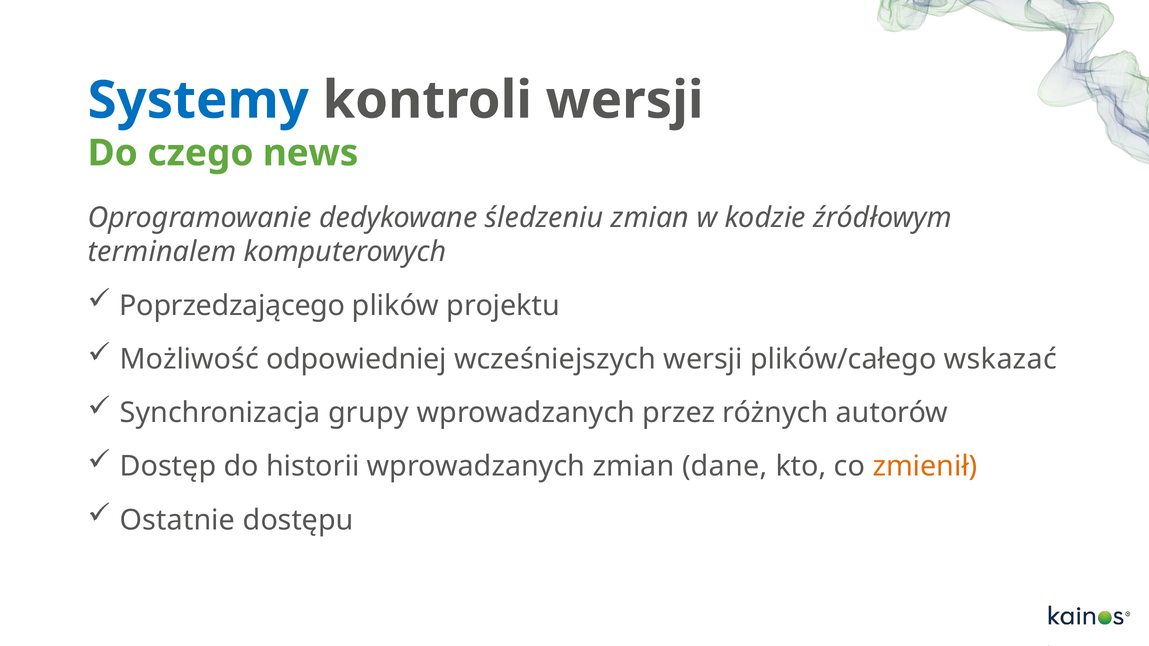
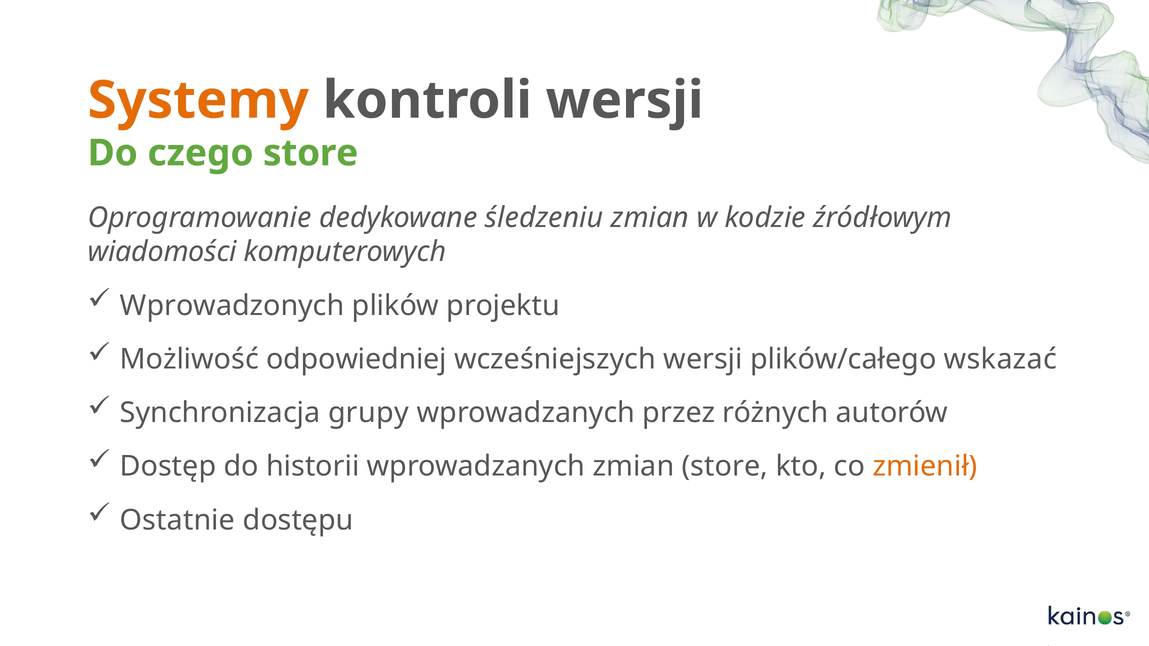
Systemy colour: blue -> orange
czego news: news -> store
terminalem: terminalem -> wiadomości
Poprzedzającego: Poprzedzającego -> Wprowadzonych
zmian dane: dane -> store
